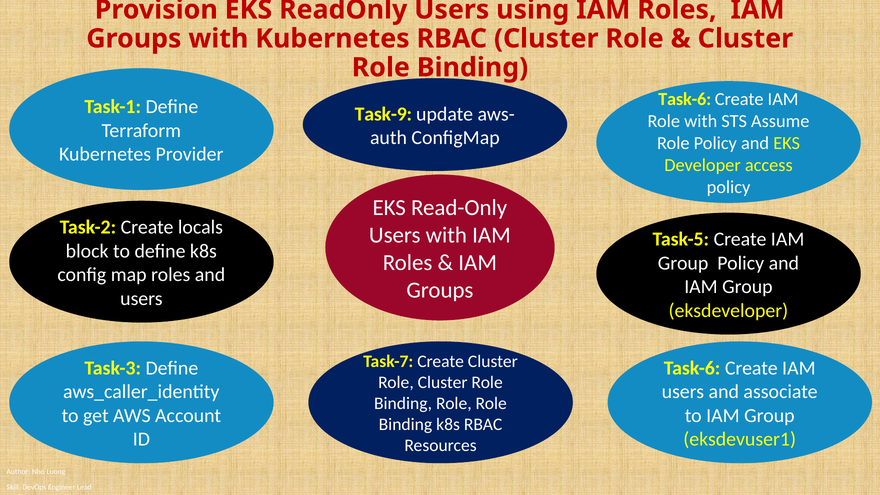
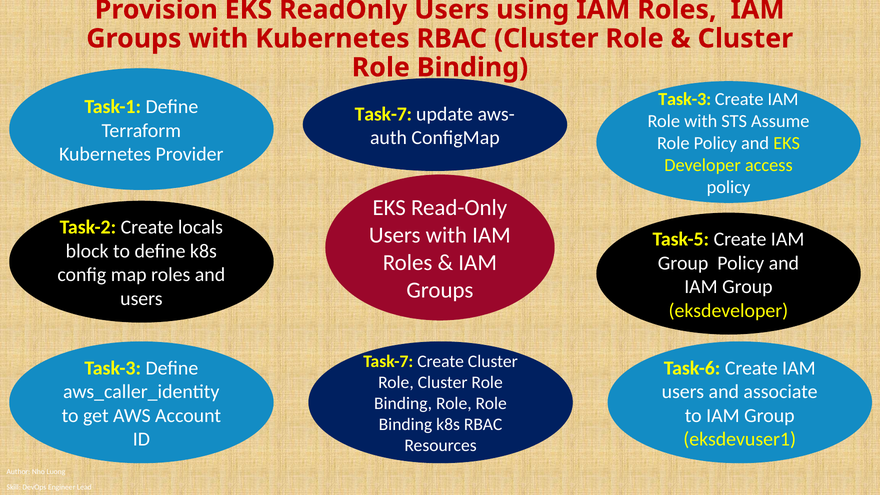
Task-6 at (685, 99): Task-6 -> Task-3
Task-9 at (383, 114): Task-9 -> Task-7
